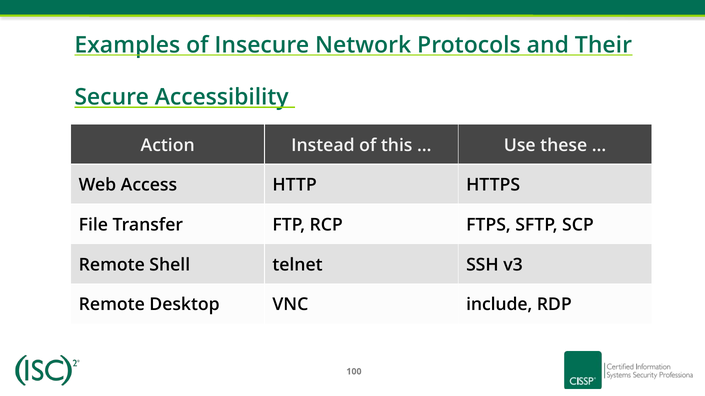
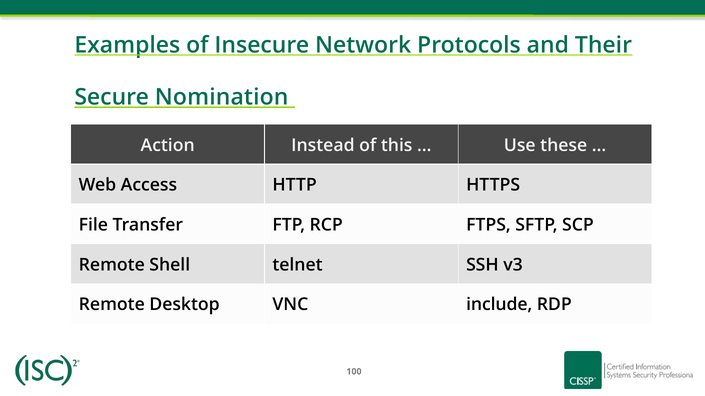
Accessibility: Accessibility -> Nomination
